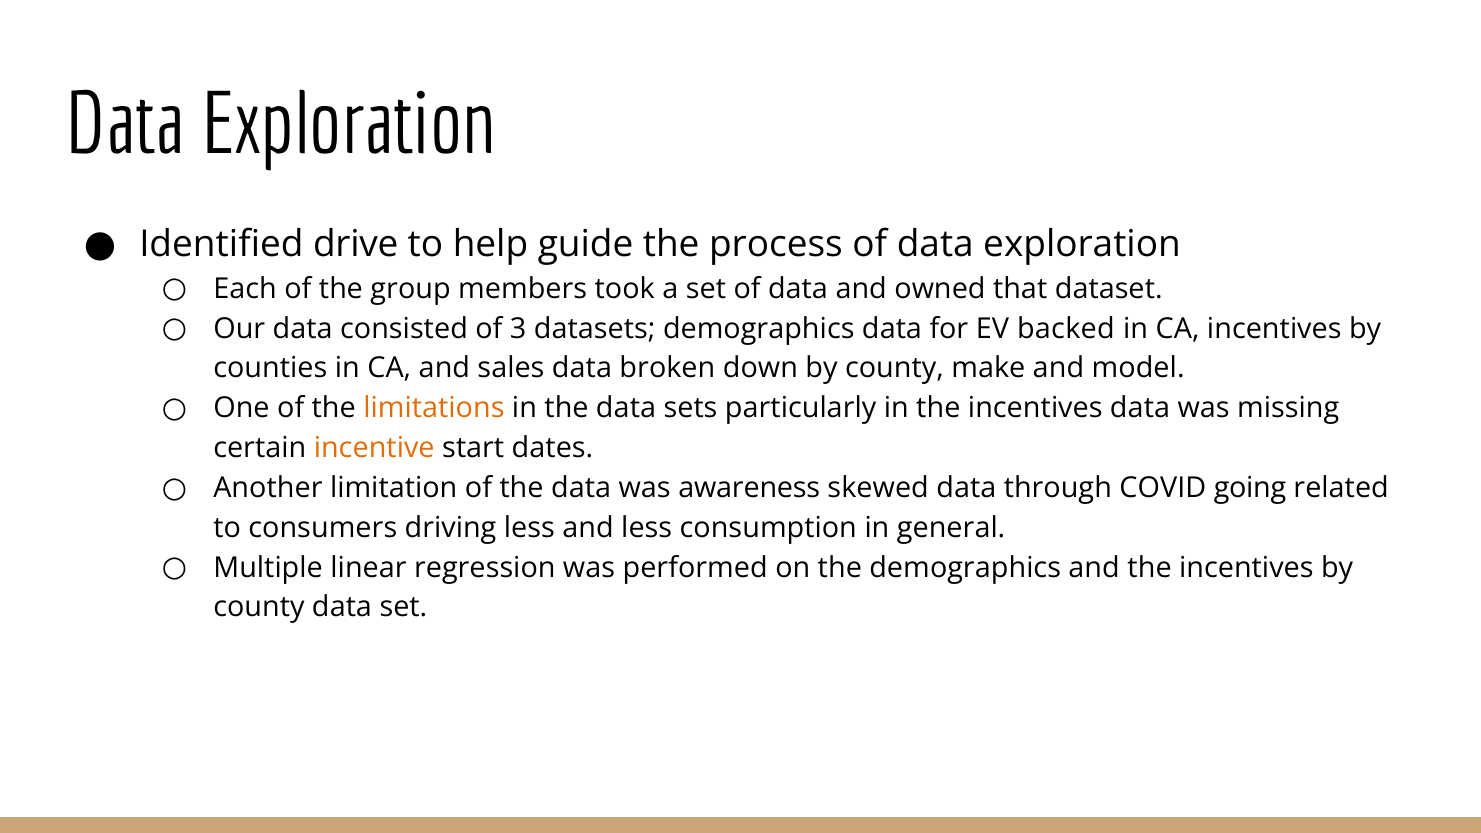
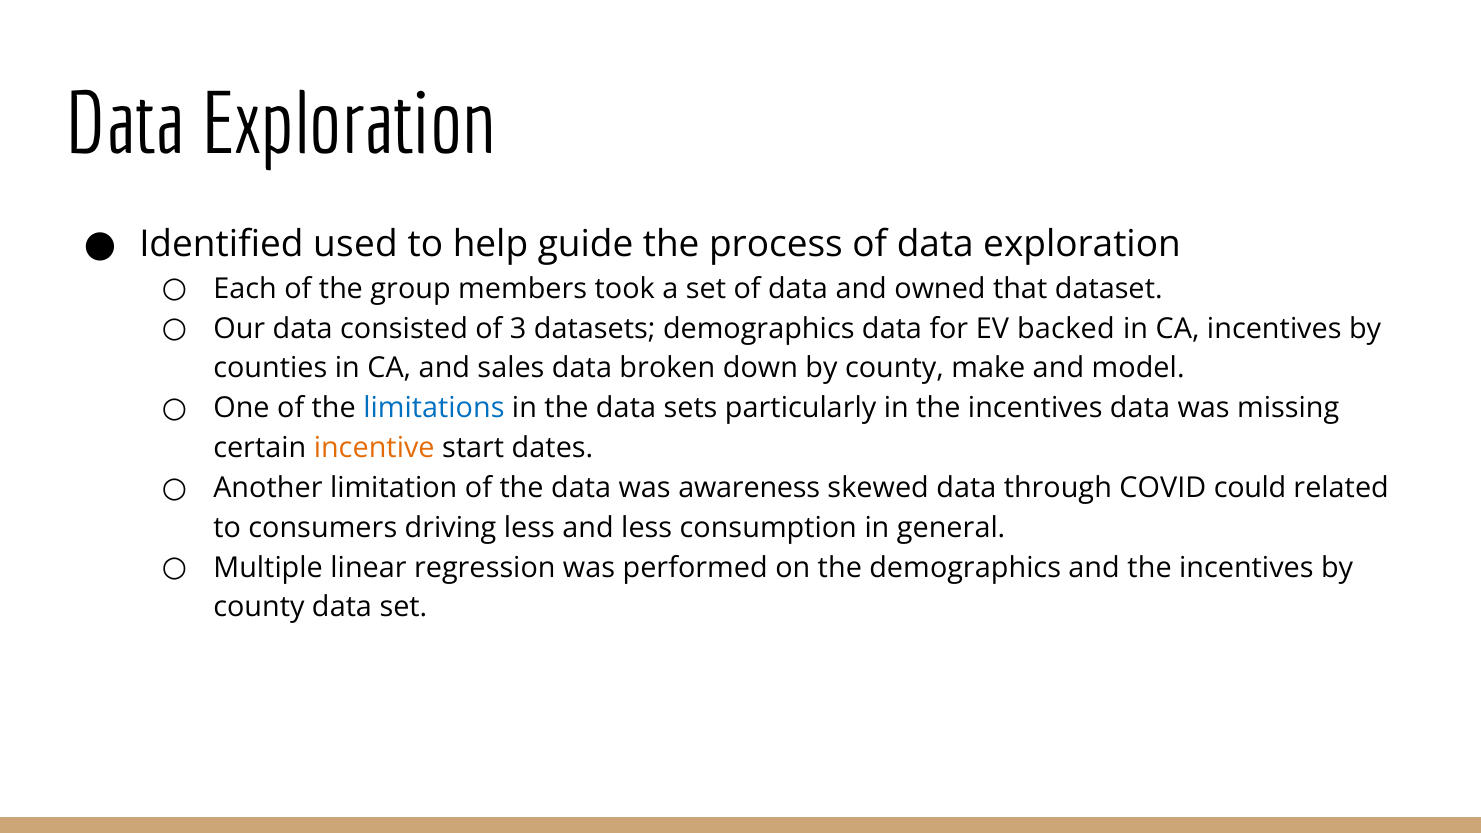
drive: drive -> used
limitations colour: orange -> blue
going: going -> could
